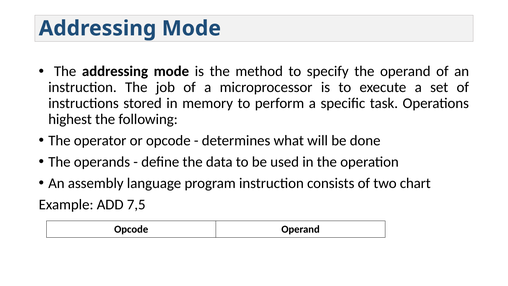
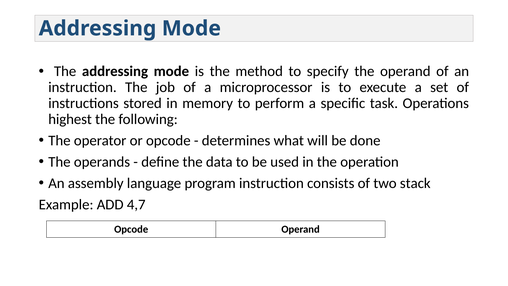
chart: chart -> stack
7,5: 7,5 -> 4,7
